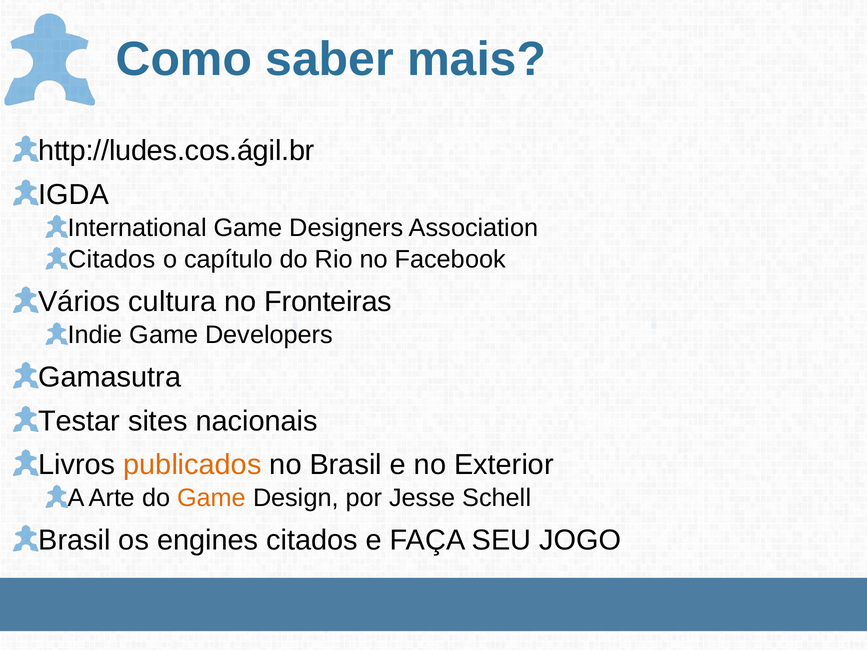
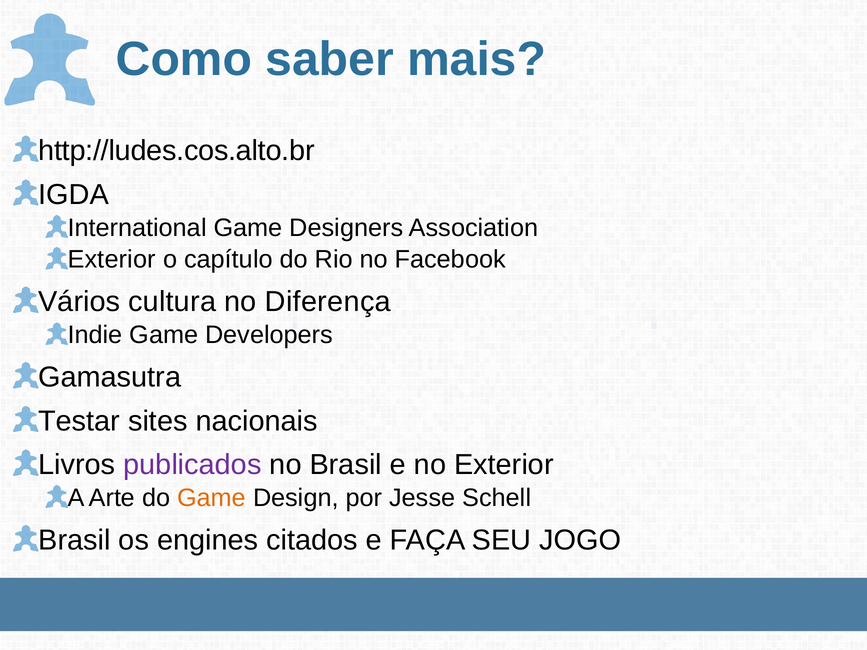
http://ludes.cos.ágil.br: http://ludes.cos.ágil.br -> http://ludes.cos.alto.br
Citados at (112, 260): Citados -> Exterior
Fronteiras: Fronteiras -> Diferença
publicados colour: orange -> purple
